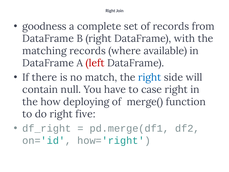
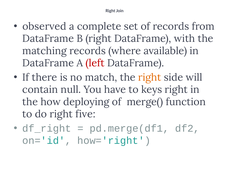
goodness: goodness -> observed
right at (150, 77) colour: blue -> orange
case: case -> keys
